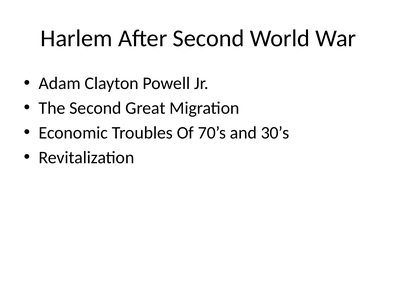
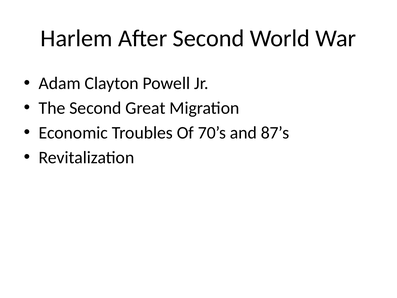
30’s: 30’s -> 87’s
